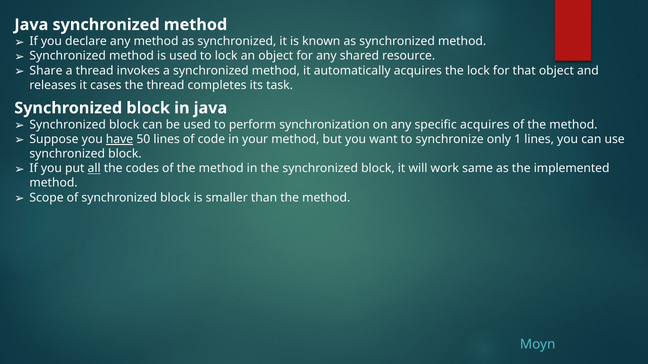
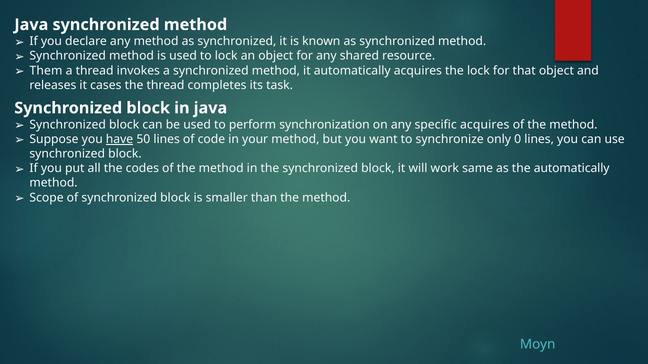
Share: Share -> Them
1: 1 -> 0
all underline: present -> none
the implemented: implemented -> automatically
